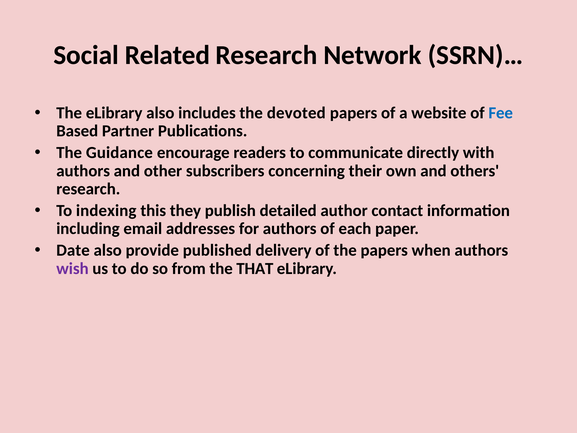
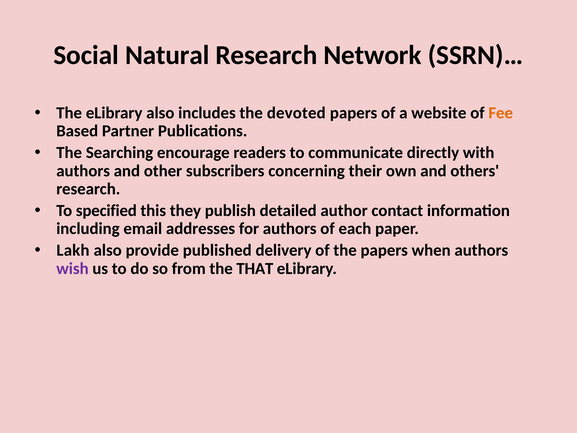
Related: Related -> Natural
Fee colour: blue -> orange
Guidance: Guidance -> Searching
indexing: indexing -> specified
Date: Date -> Lakh
